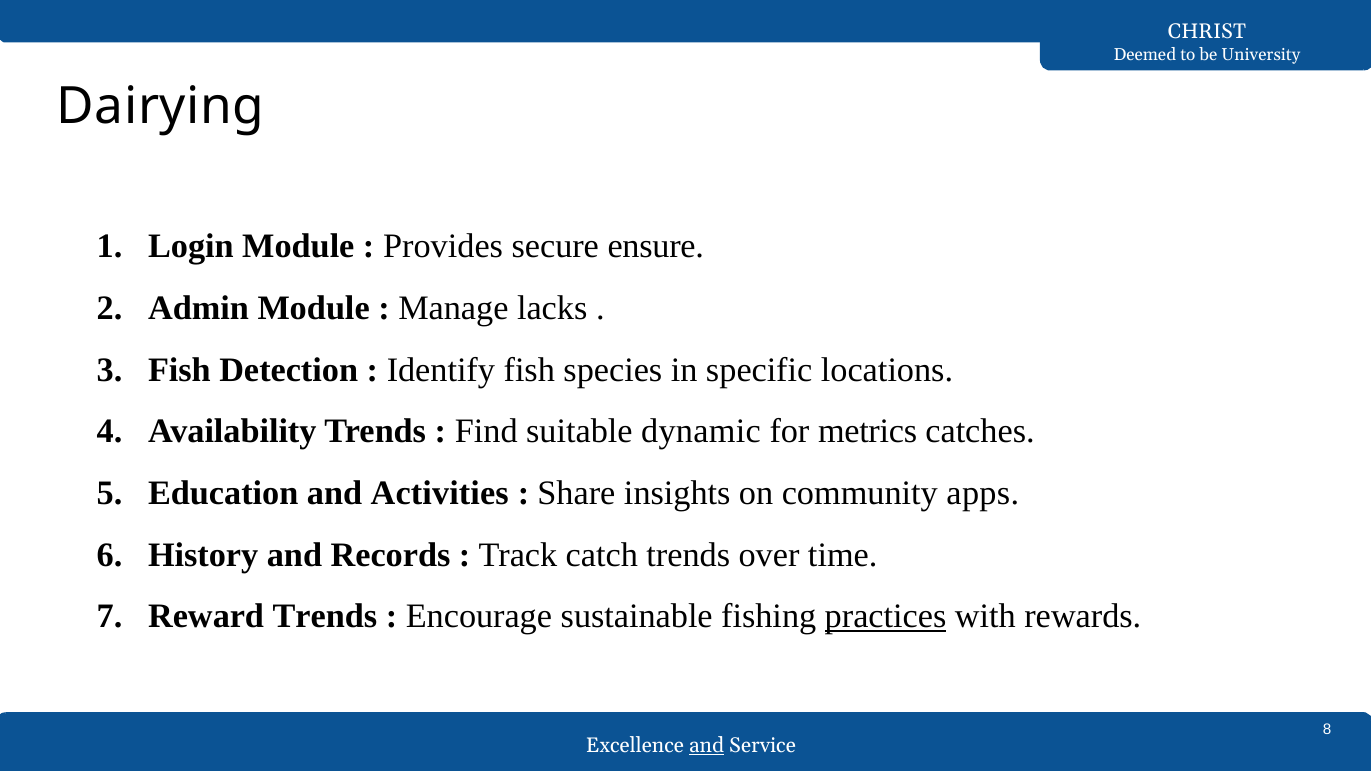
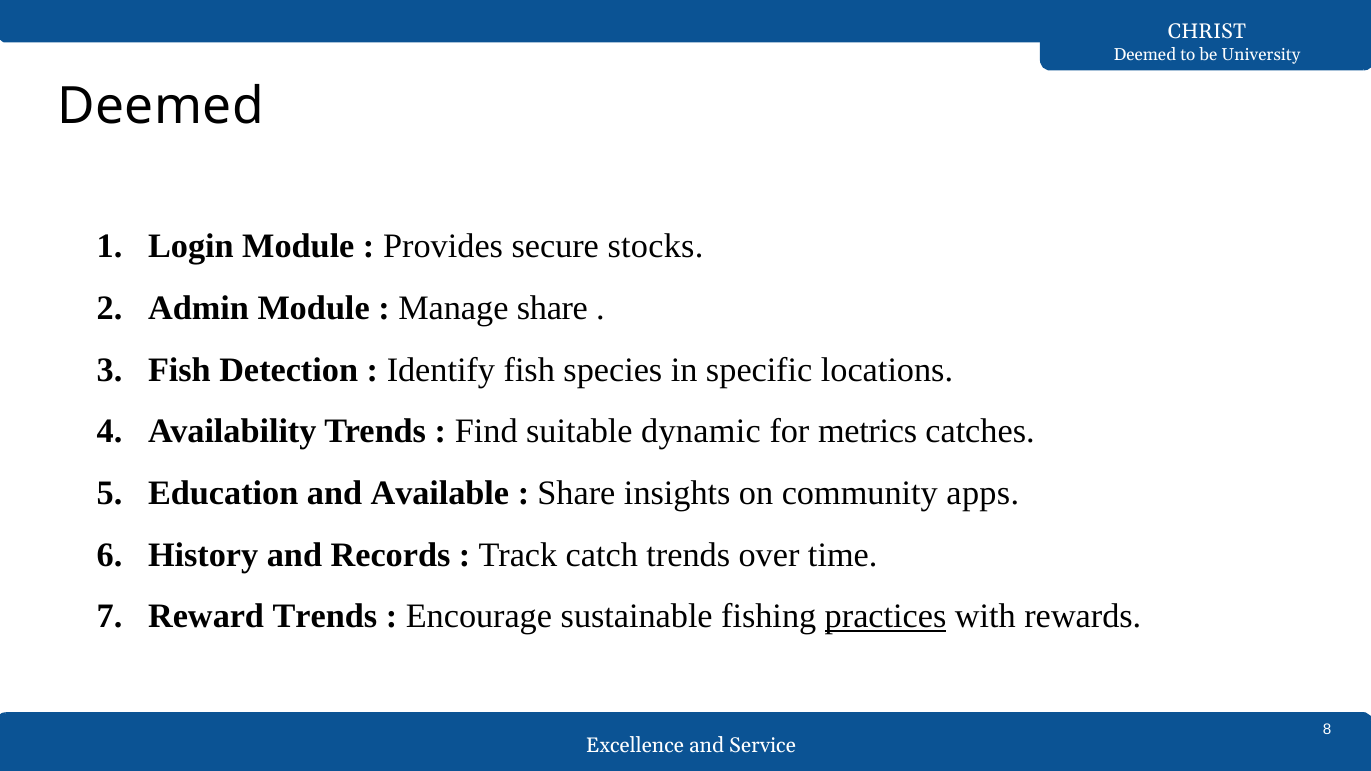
Dairying at (161, 107): Dairying -> Deemed
ensure: ensure -> stocks
Manage lacks: lacks -> share
Activities: Activities -> Available
and at (707, 745) underline: present -> none
